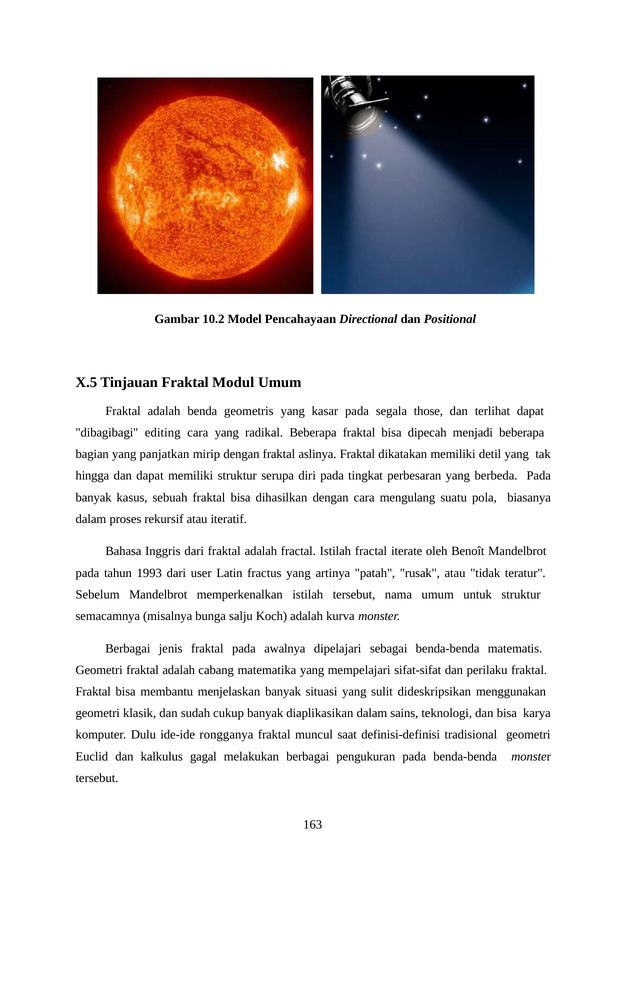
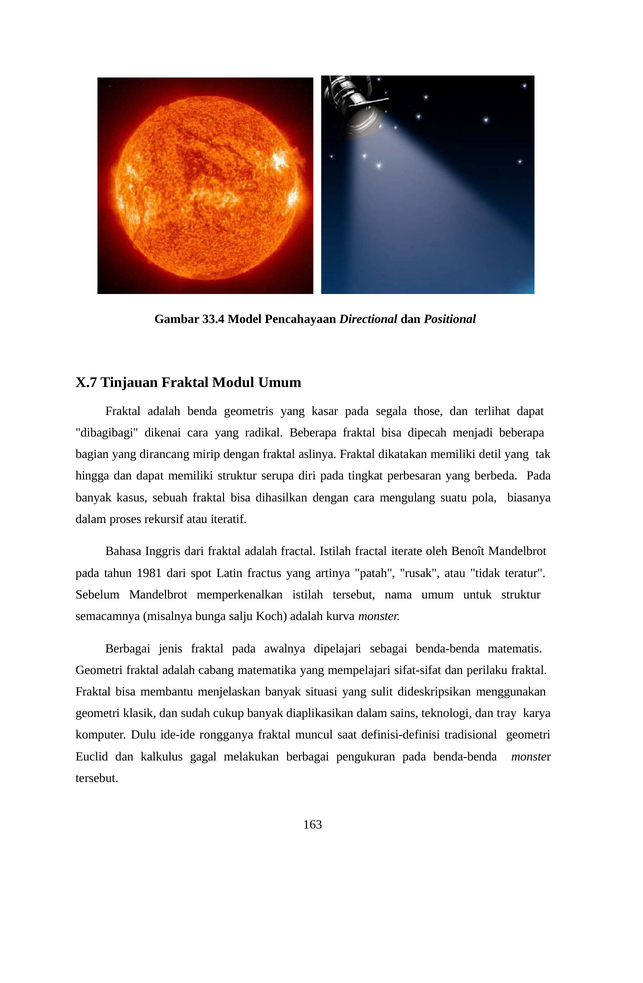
10.2: 10.2 -> 33.4
X.5: X.5 -> X.7
editing: editing -> dikenai
panjatkan: panjatkan -> dirancang
1993: 1993 -> 1981
user: user -> spot
dan bisa: bisa -> tray
